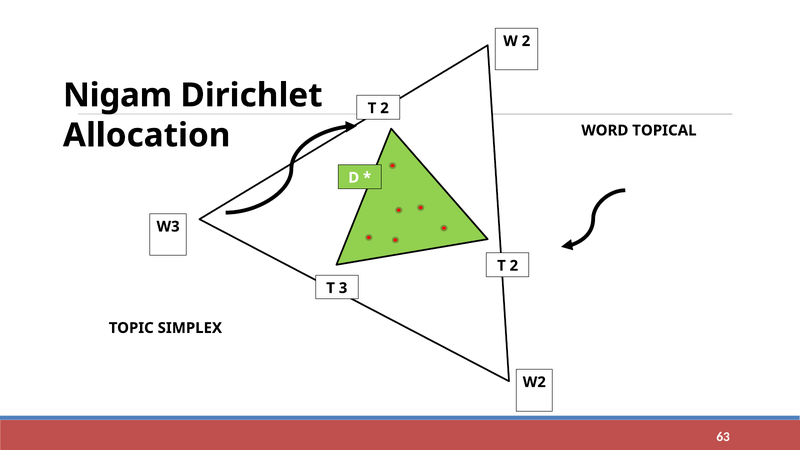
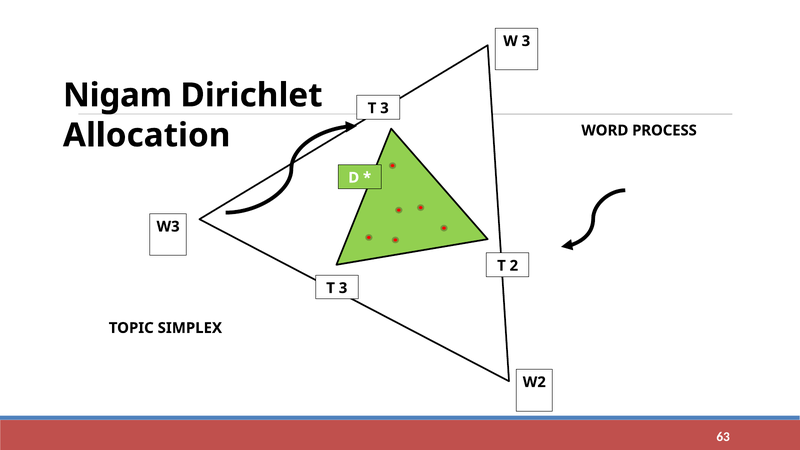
W 2: 2 -> 3
2 at (384, 108): 2 -> 3
TOPICAL: TOPICAL -> PROCESS
